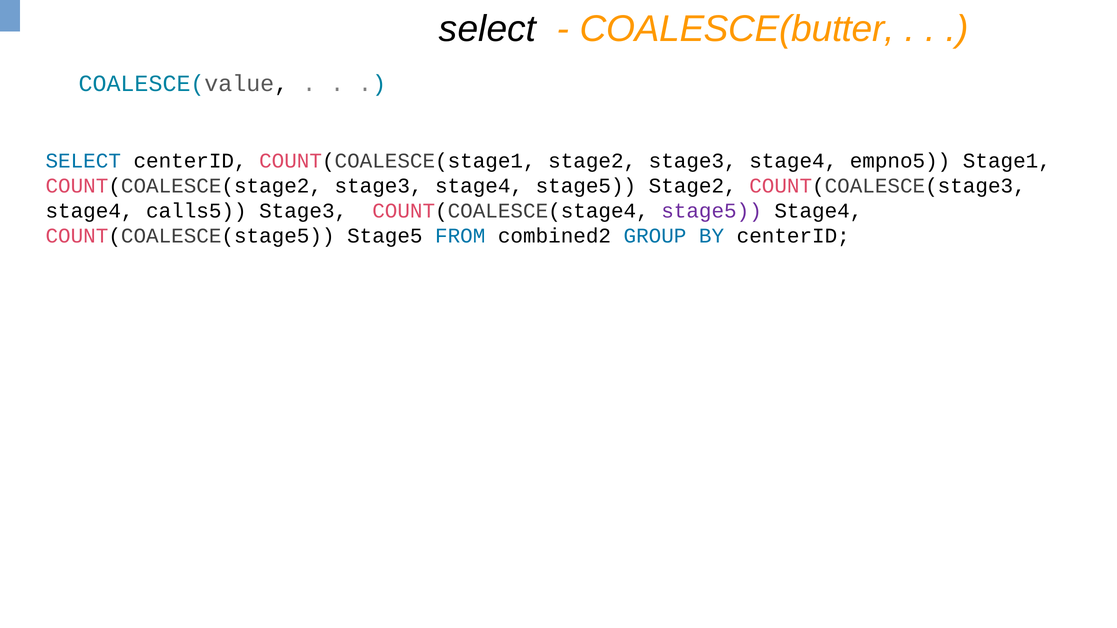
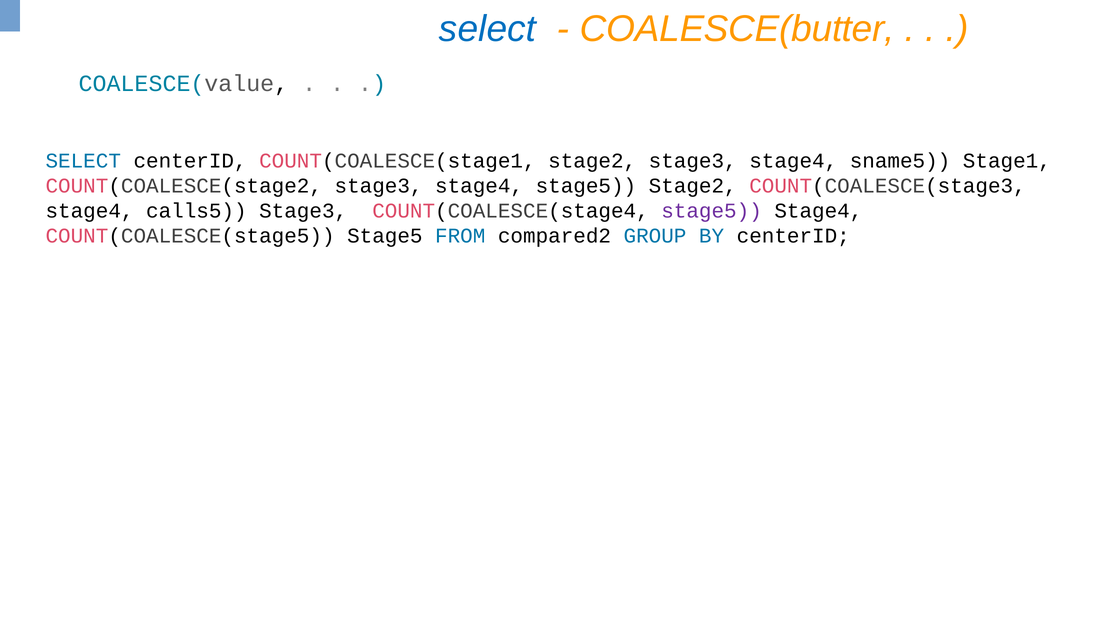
select at (488, 29) colour: black -> blue
empno5: empno5 -> sname5
combined2: combined2 -> compared2
